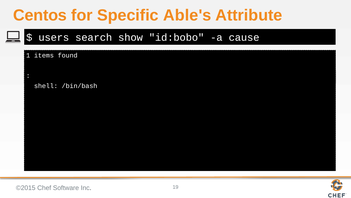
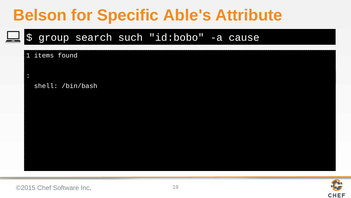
Centos: Centos -> Belson
users: users -> group
show: show -> such
